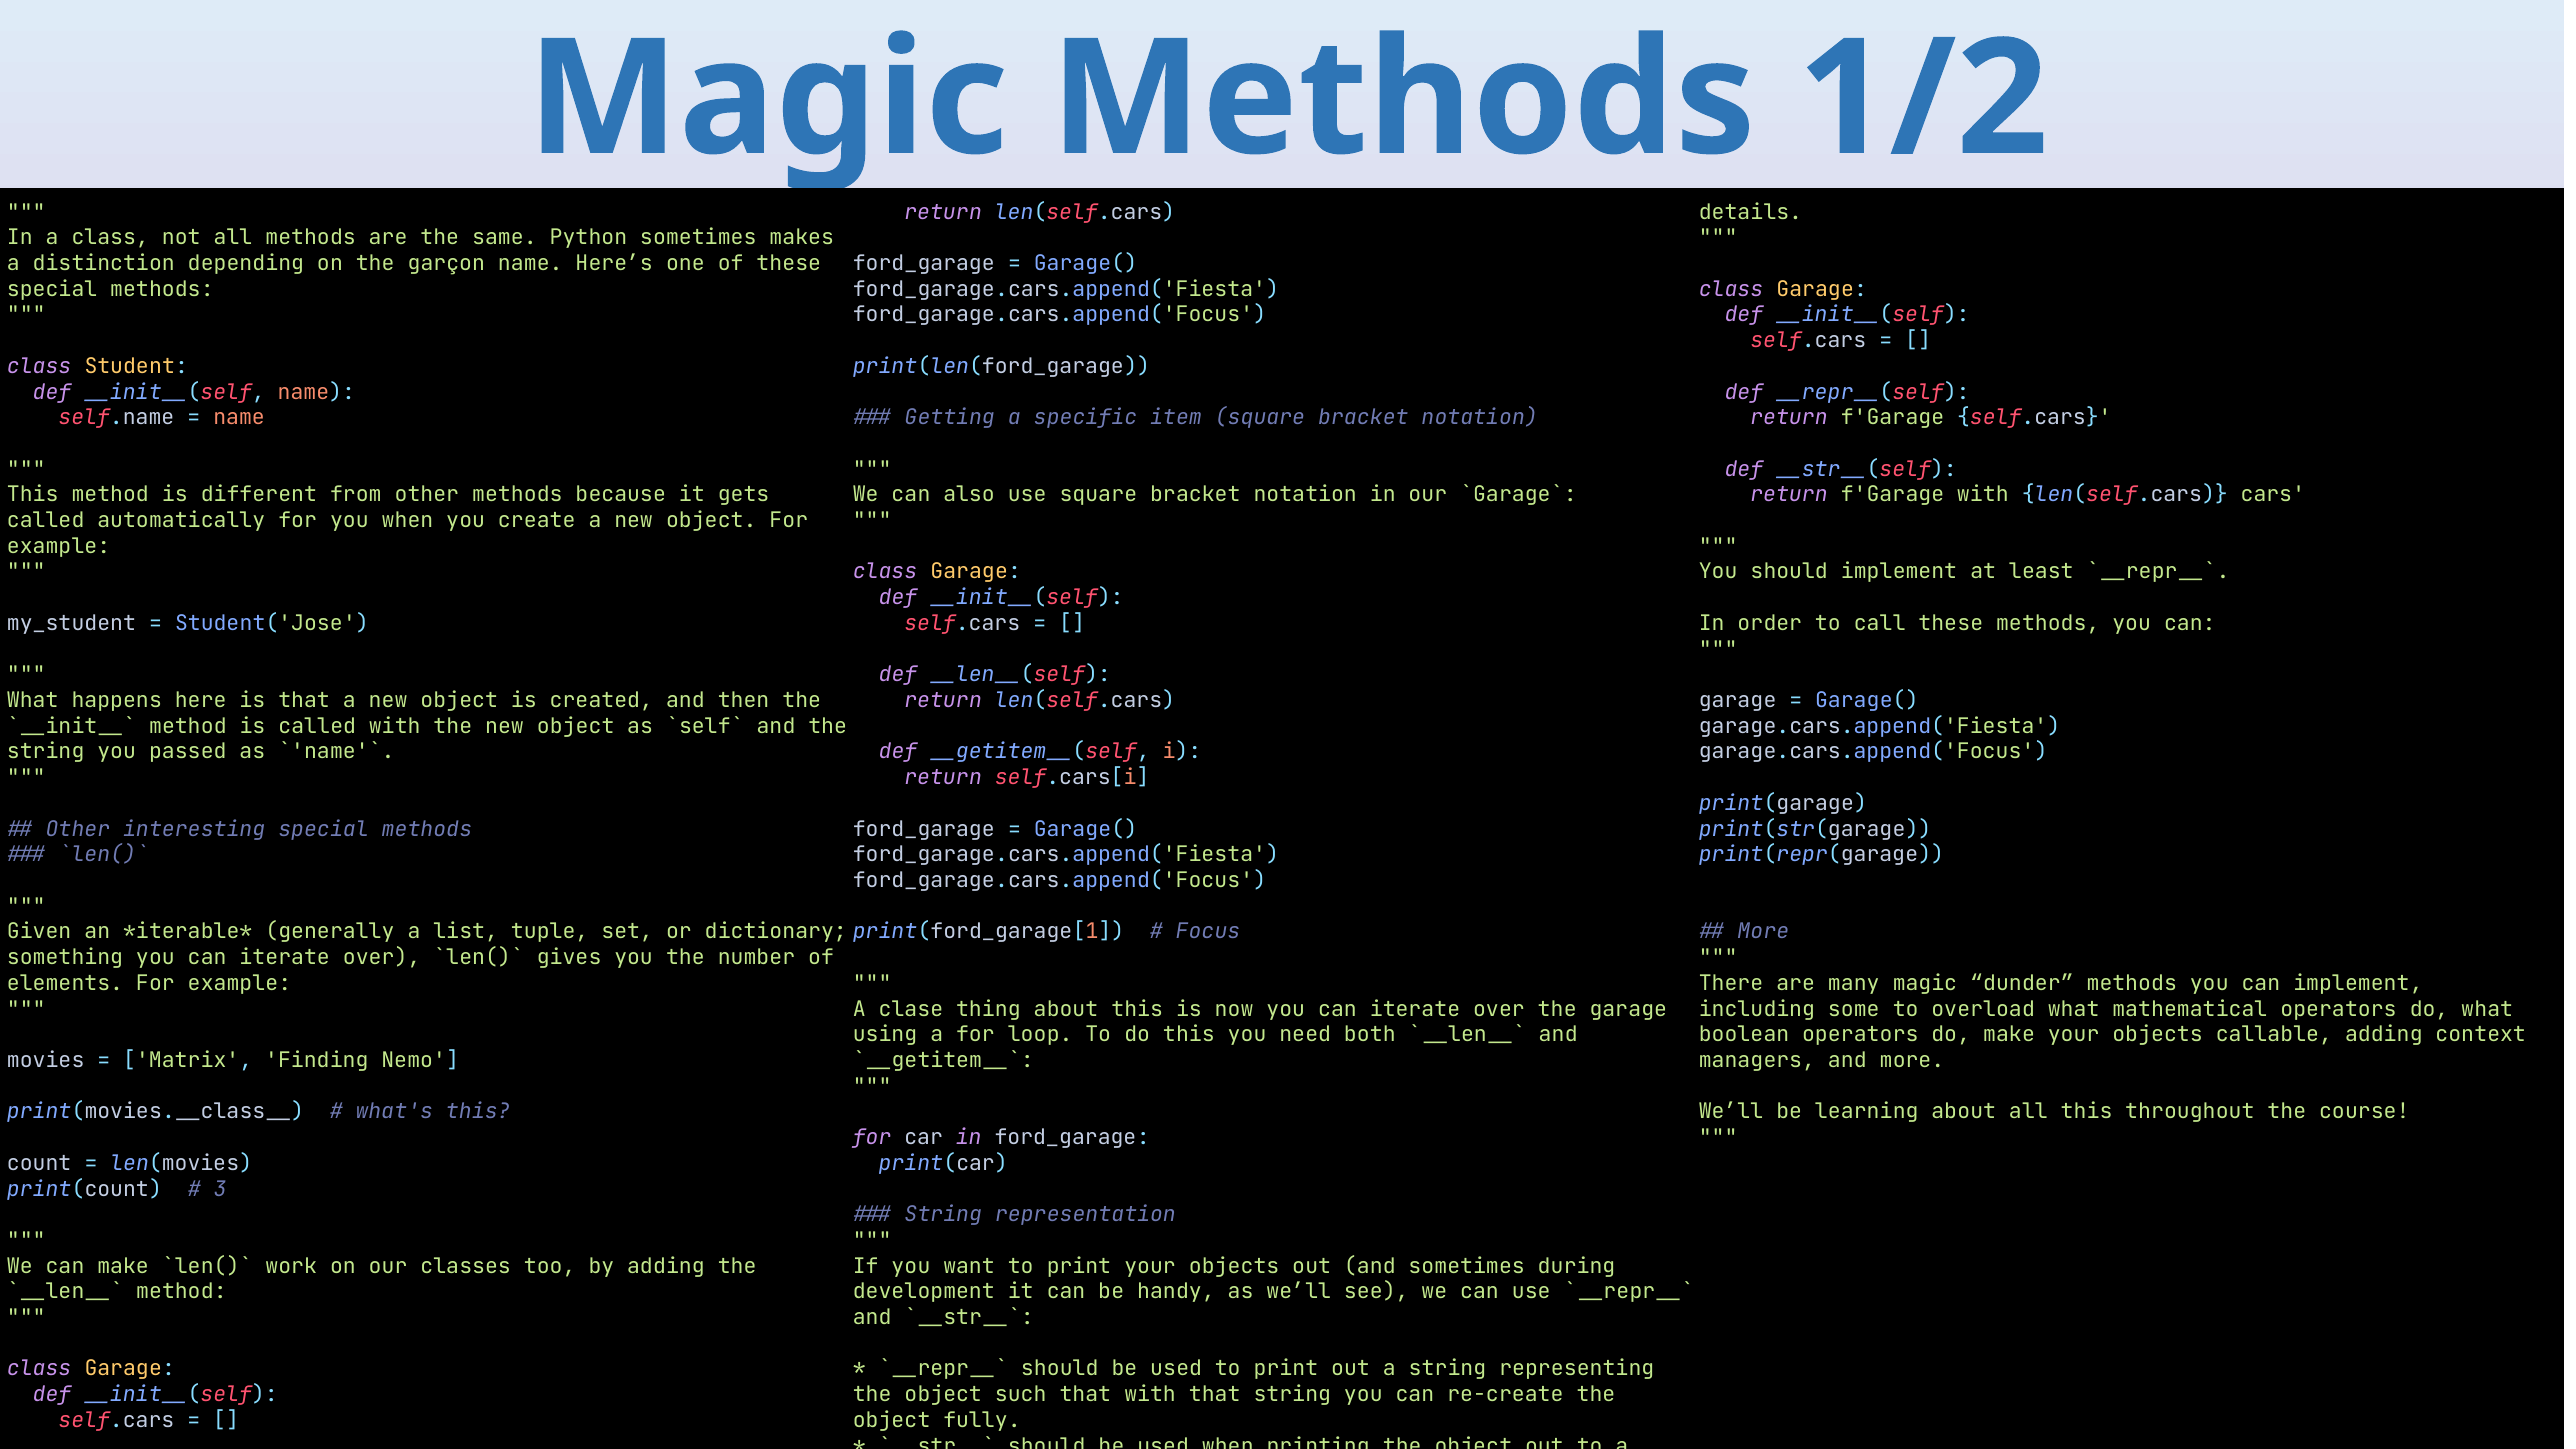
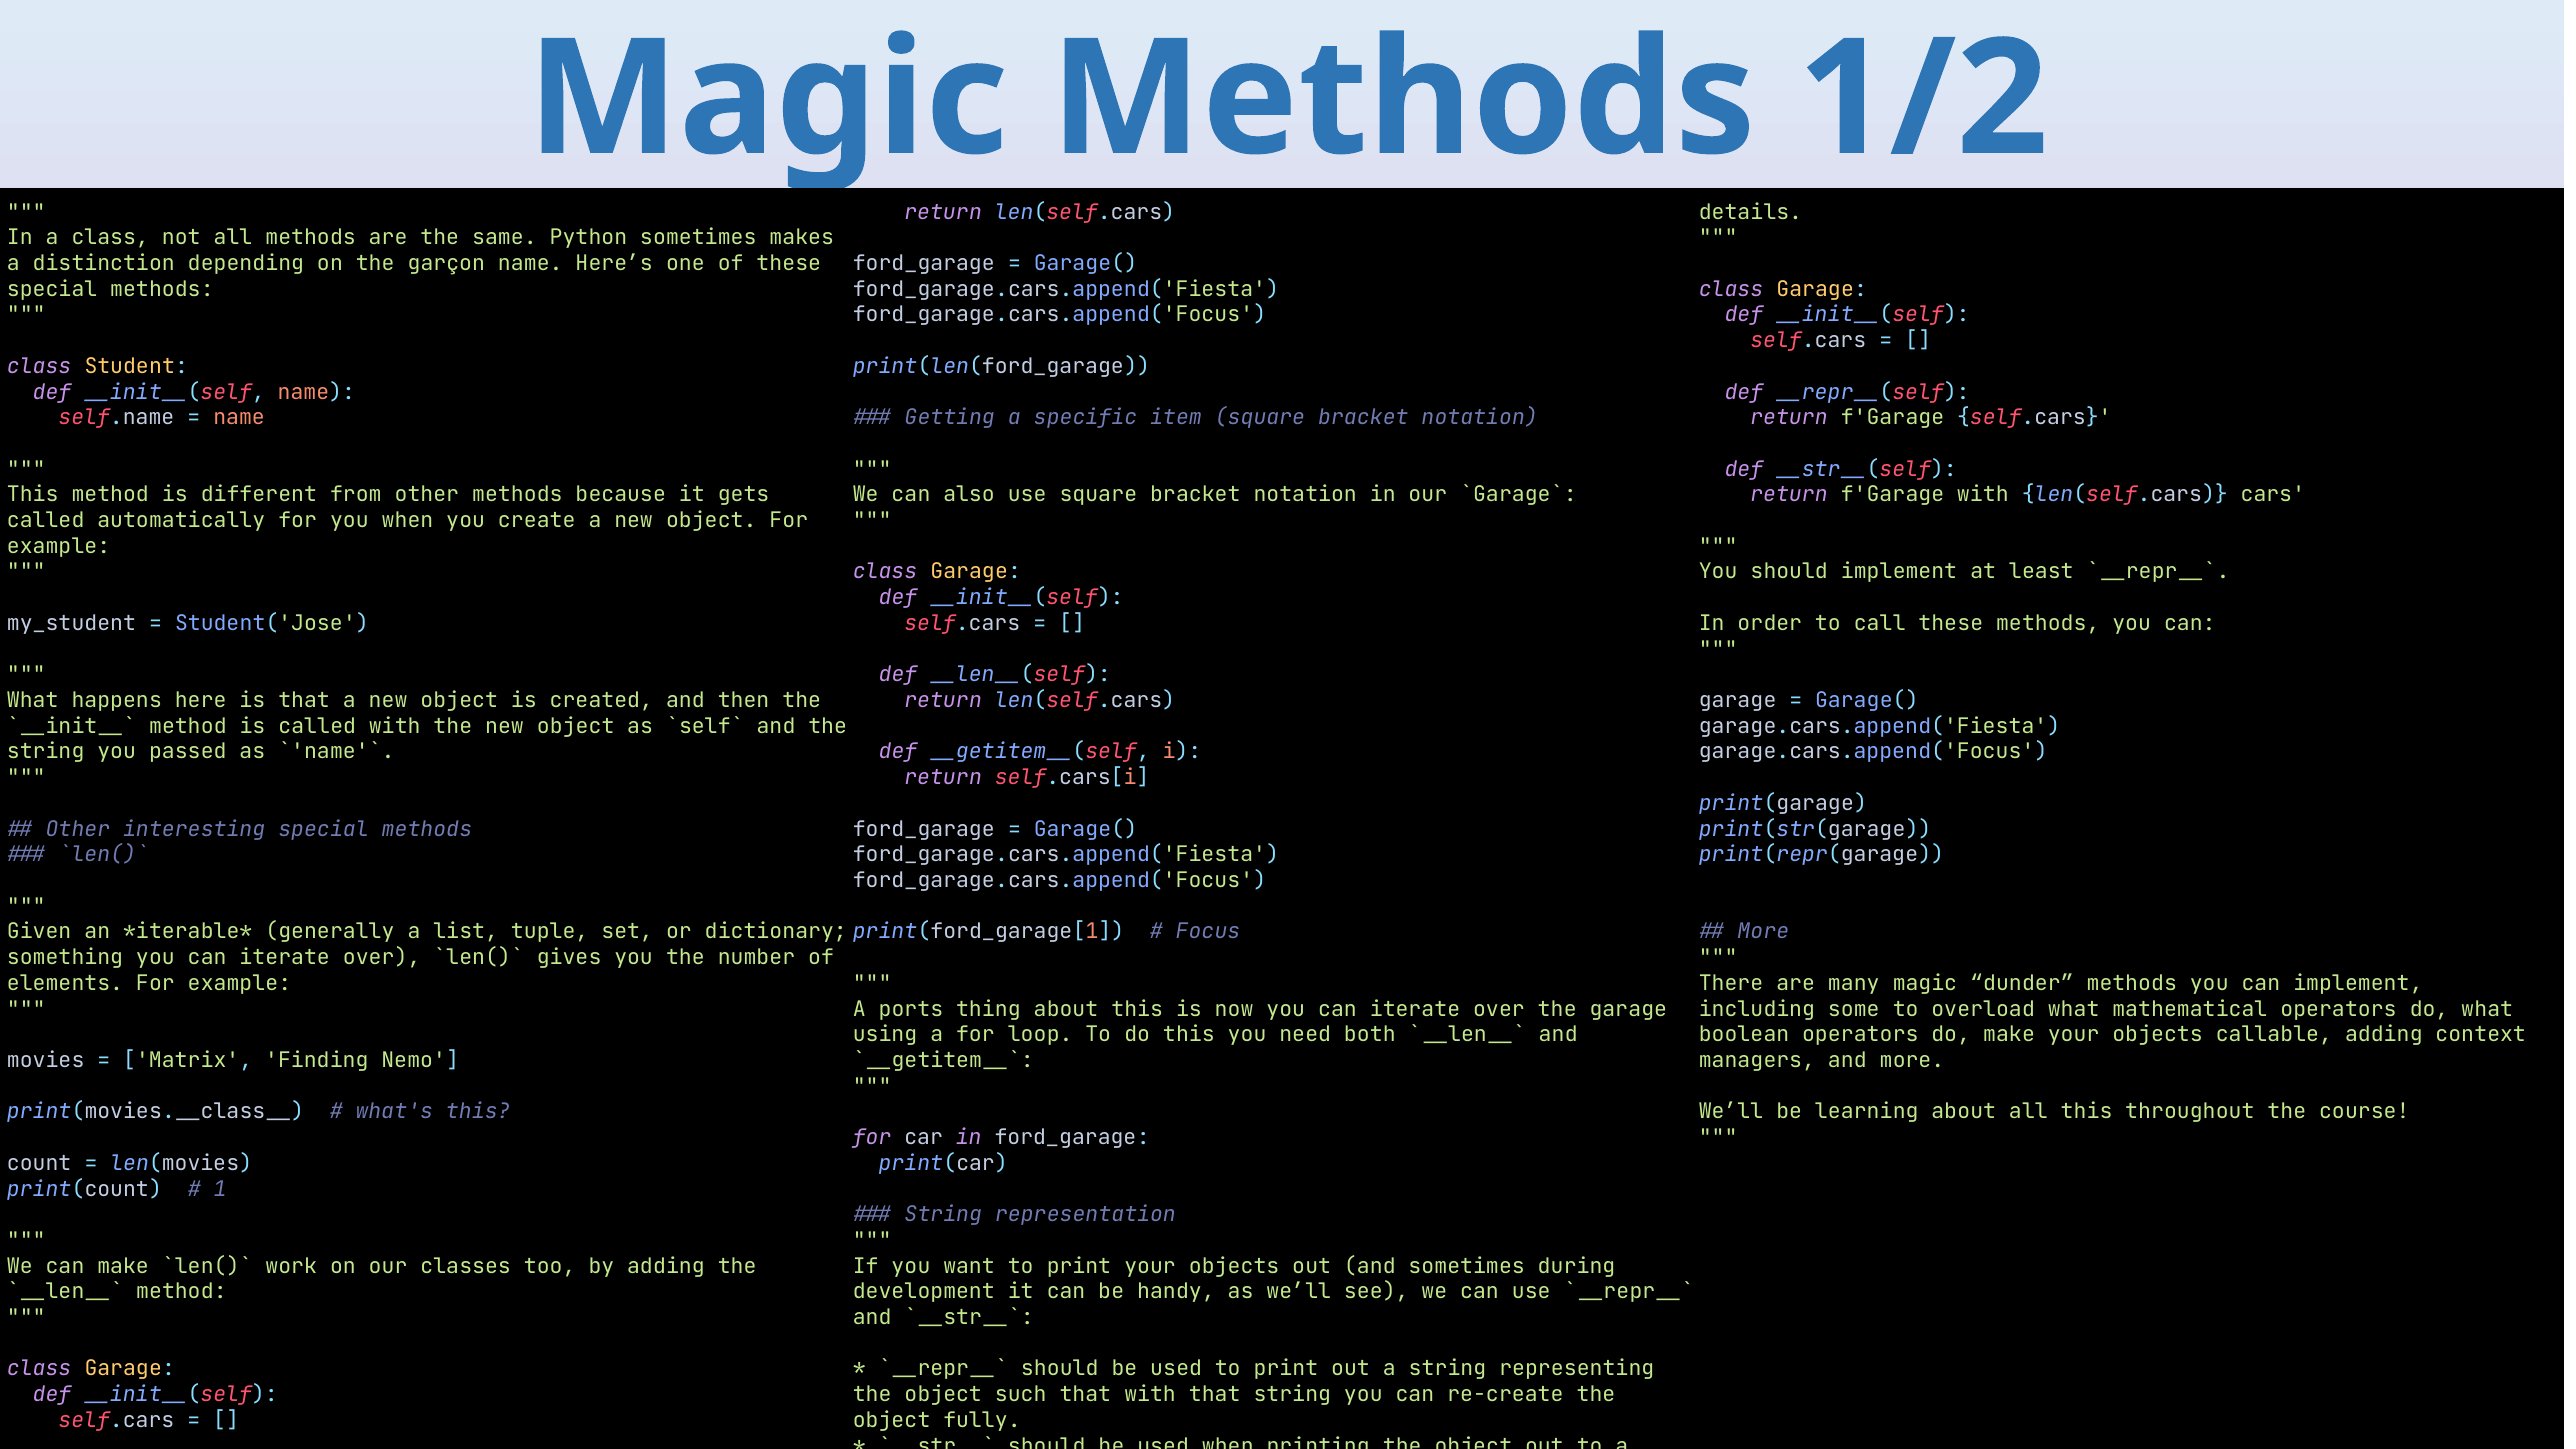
clase: clase -> ports
3: 3 -> 1
